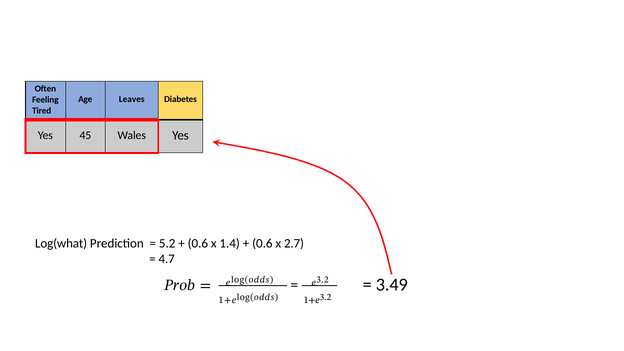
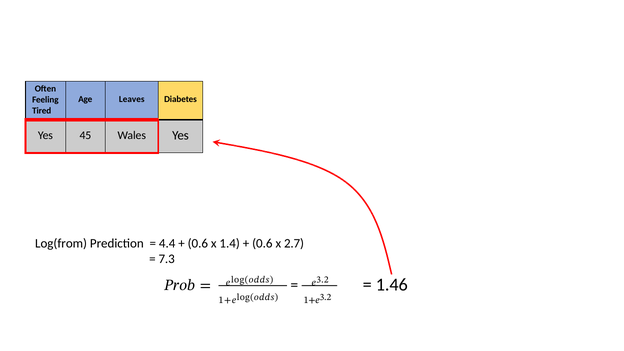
Log(what: Log(what -> Log(from
5.2: 5.2 -> 4.4
4.7: 4.7 -> 7.3
3.49: 3.49 -> 1.46
